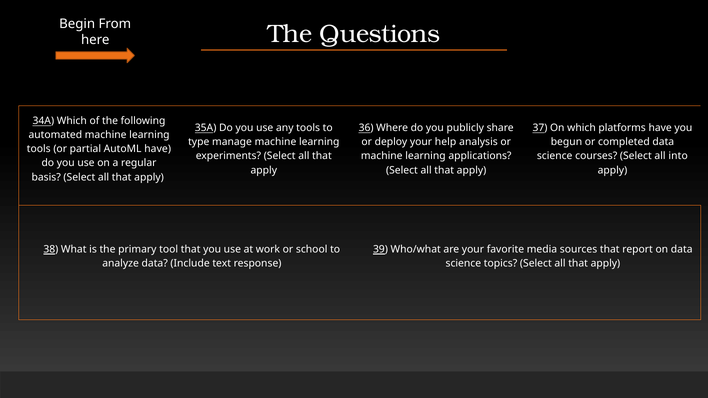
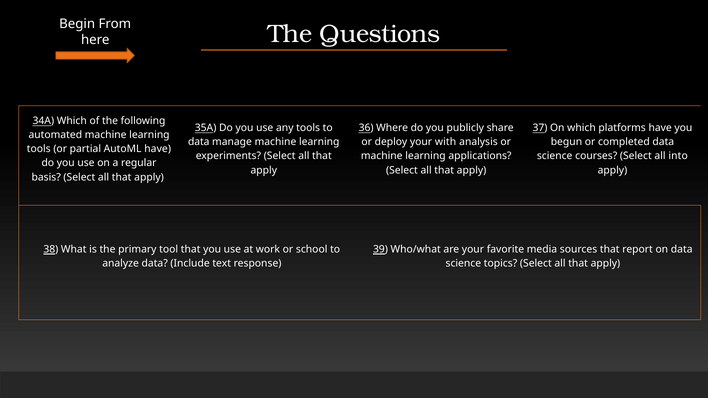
type at (199, 142): type -> data
help: help -> with
